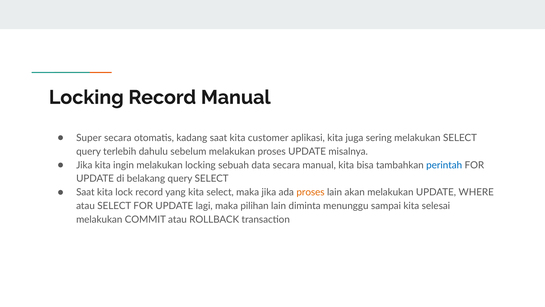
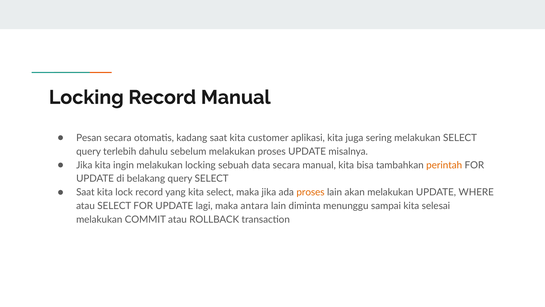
Super: Super -> Pesan
perintah colour: blue -> orange
pilihan: pilihan -> antara
